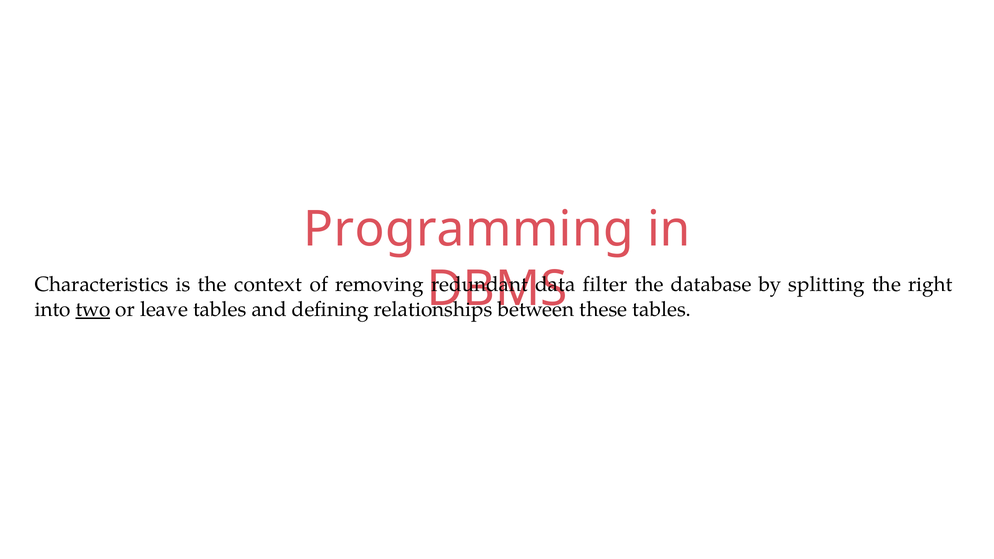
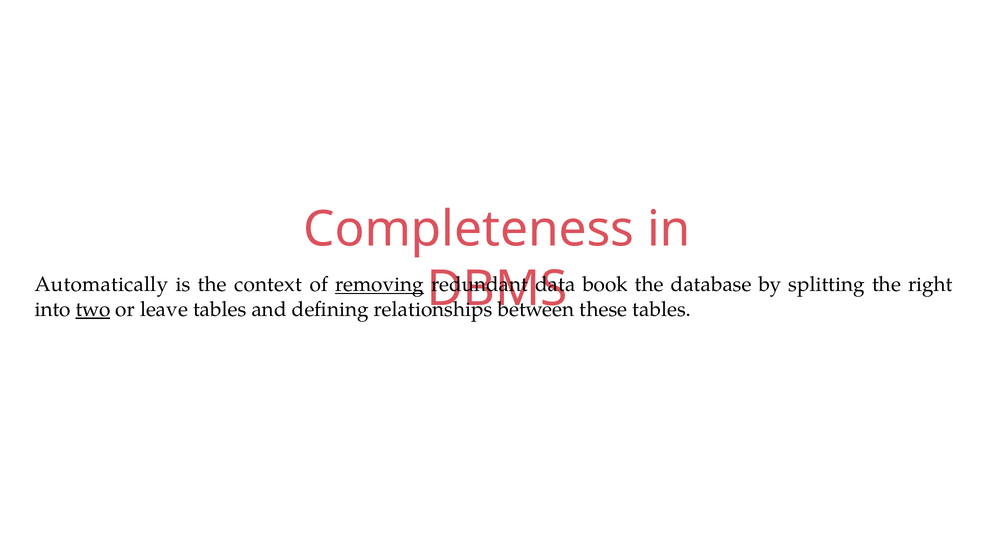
Programming: Programming -> Completeness
Characteristics: Characteristics -> Automatically
removing underline: none -> present
filter: filter -> book
